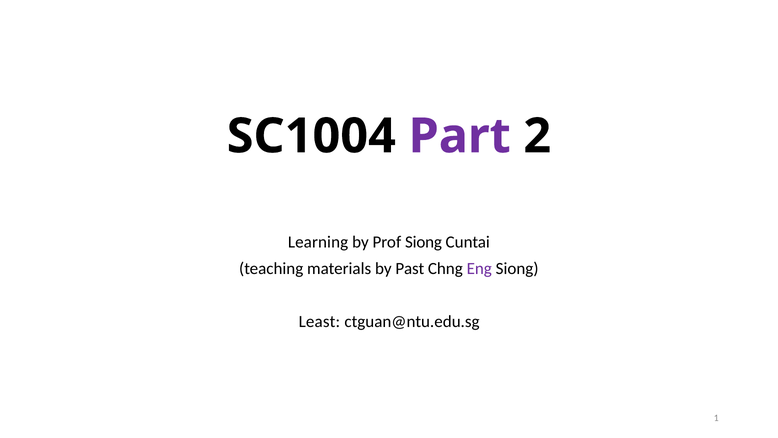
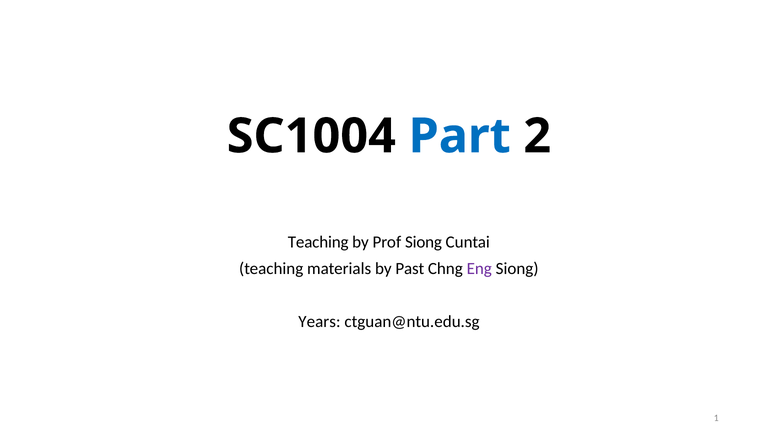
Part colour: purple -> blue
Learning at (318, 242): Learning -> Teaching
Least: Least -> Years
